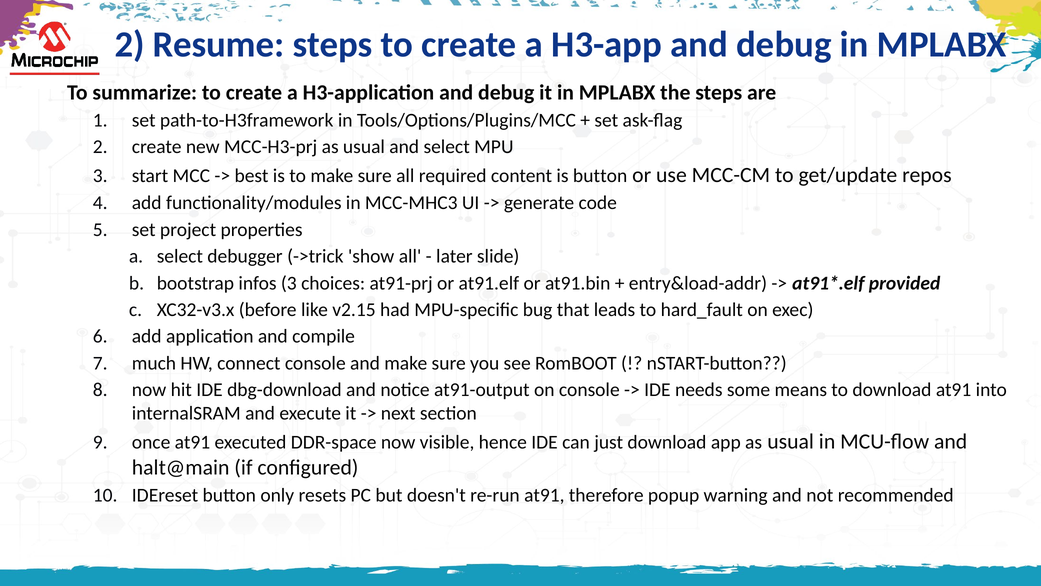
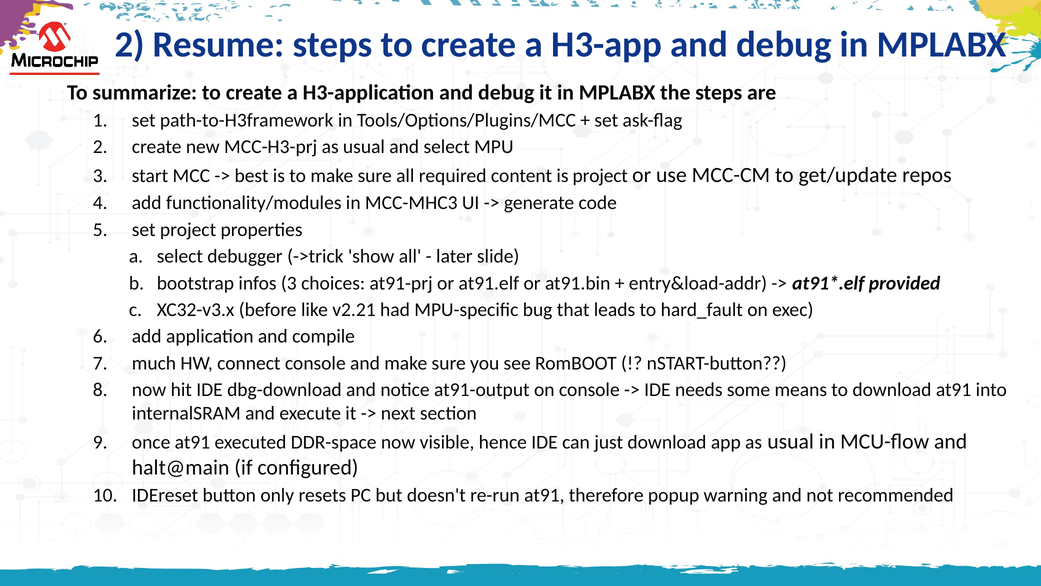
is button: button -> project
v2.15: v2.15 -> v2.21
